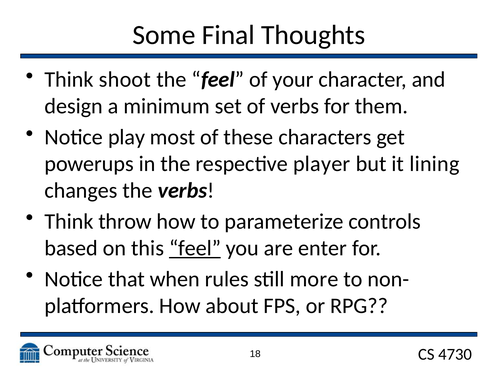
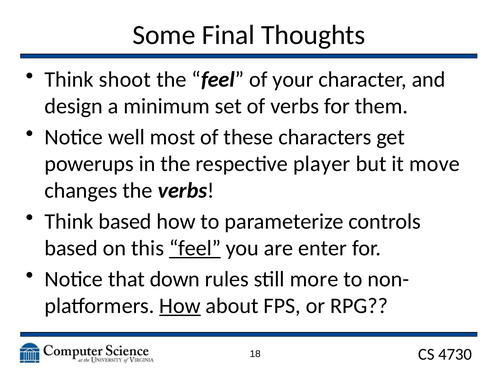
play: play -> well
lining: lining -> move
Think throw: throw -> based
when: when -> down
How at (180, 305) underline: none -> present
